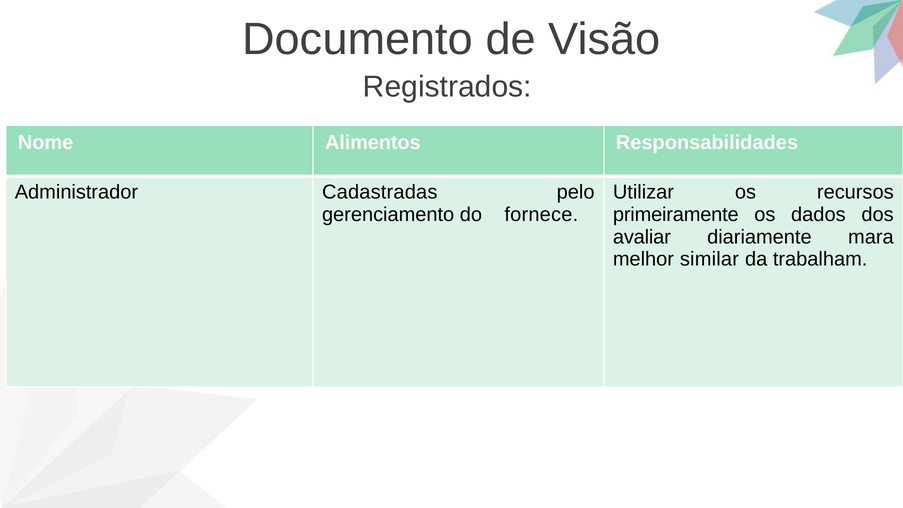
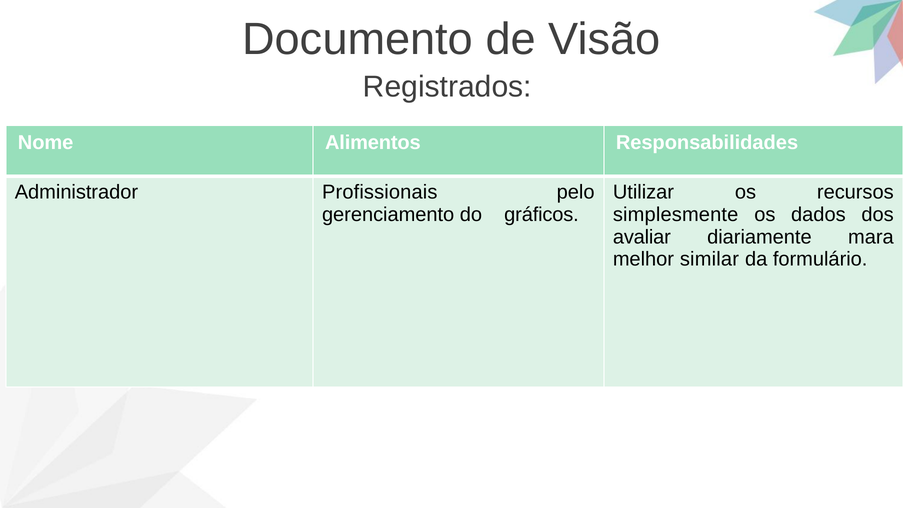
Cadastradas: Cadastradas -> Profissionais
fornece: fornece -> gráficos
primeiramente: primeiramente -> simplesmente
trabalham: trabalham -> formulário
